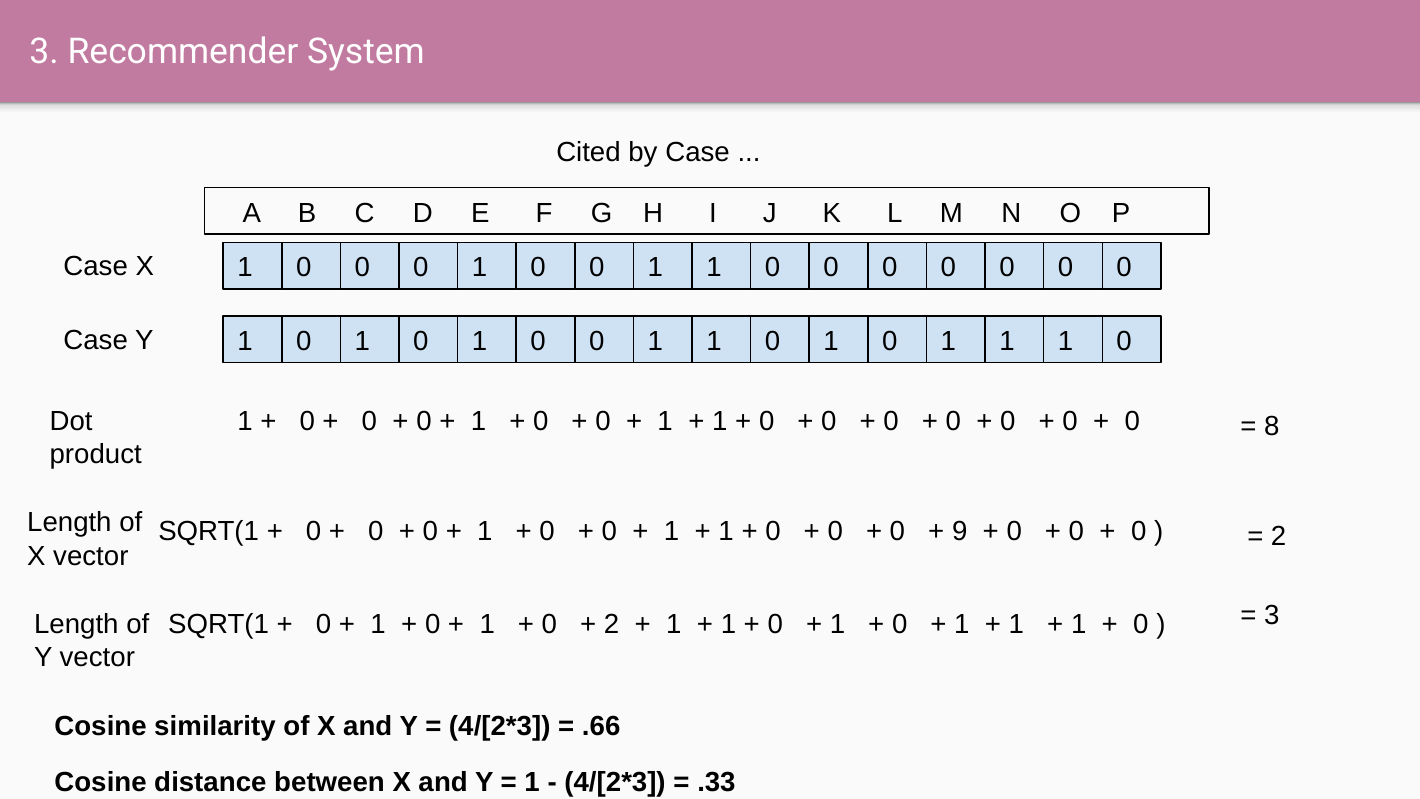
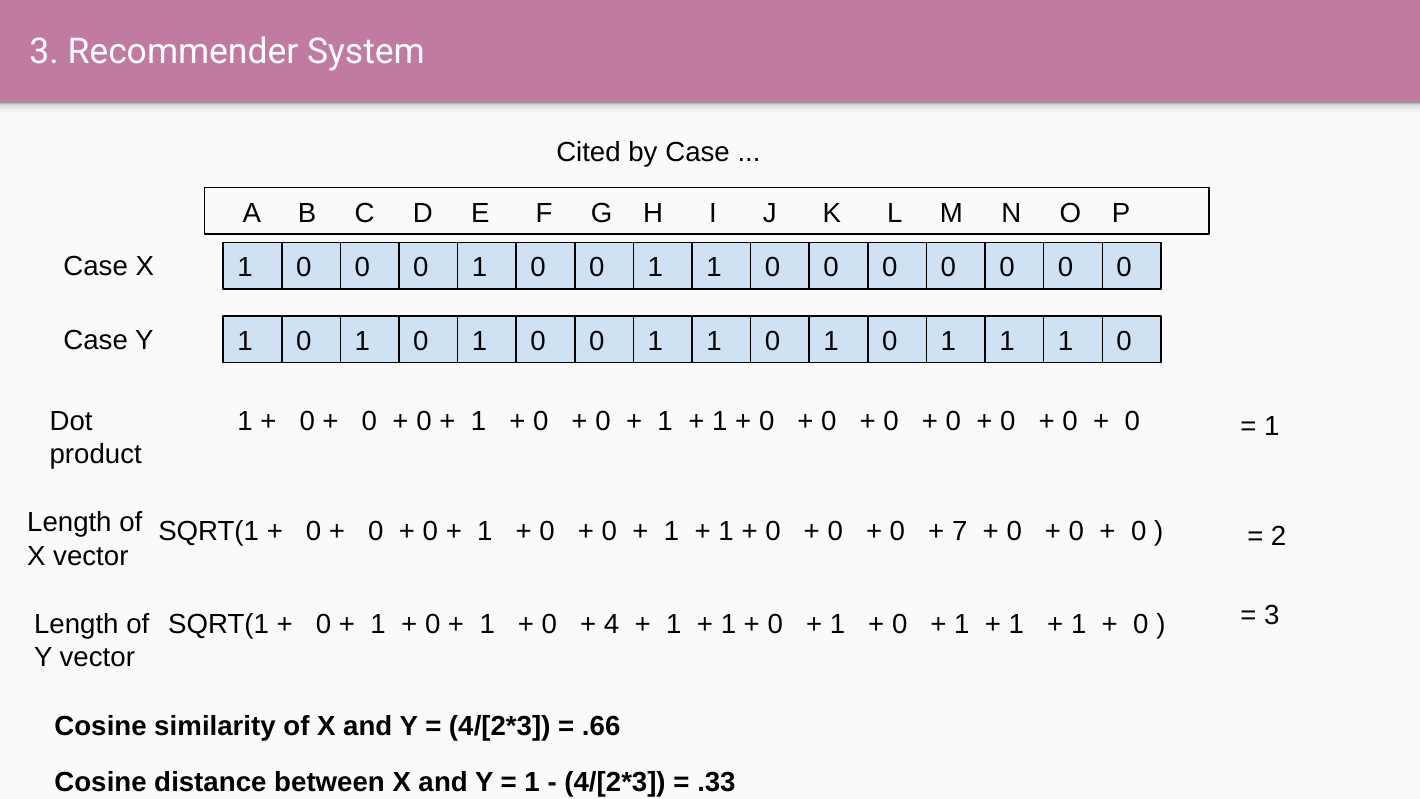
8 at (1272, 427): 8 -> 1
9: 9 -> 7
2 at (611, 624): 2 -> 4
